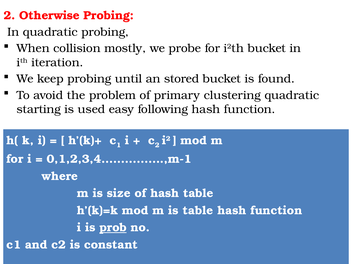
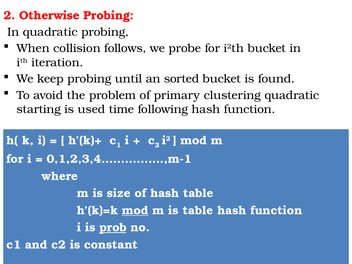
mostly: mostly -> follows
stored: stored -> sorted
easy: easy -> time
mod at (135, 210) underline: none -> present
